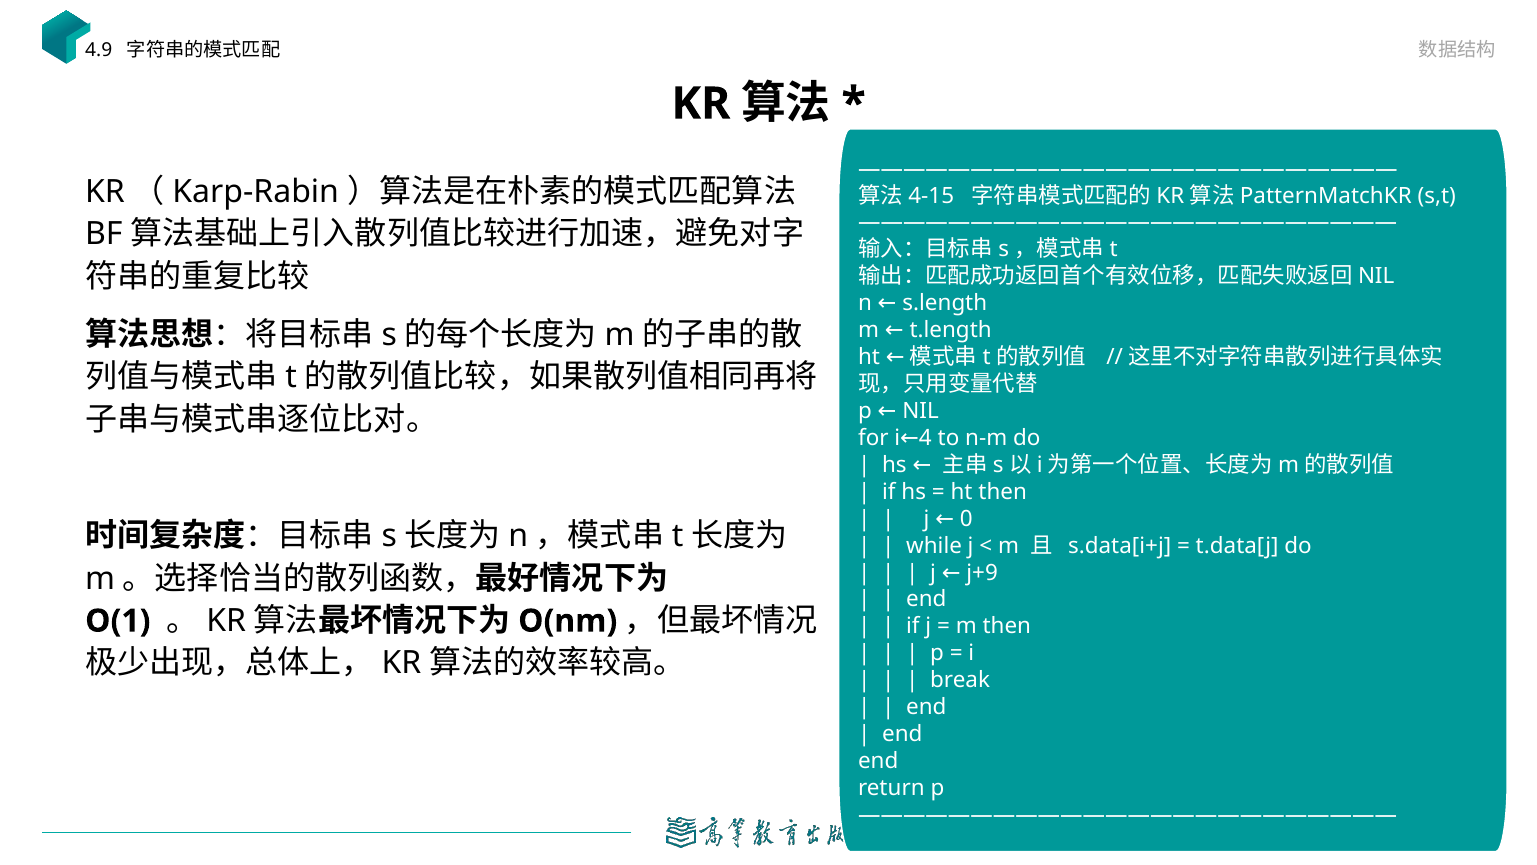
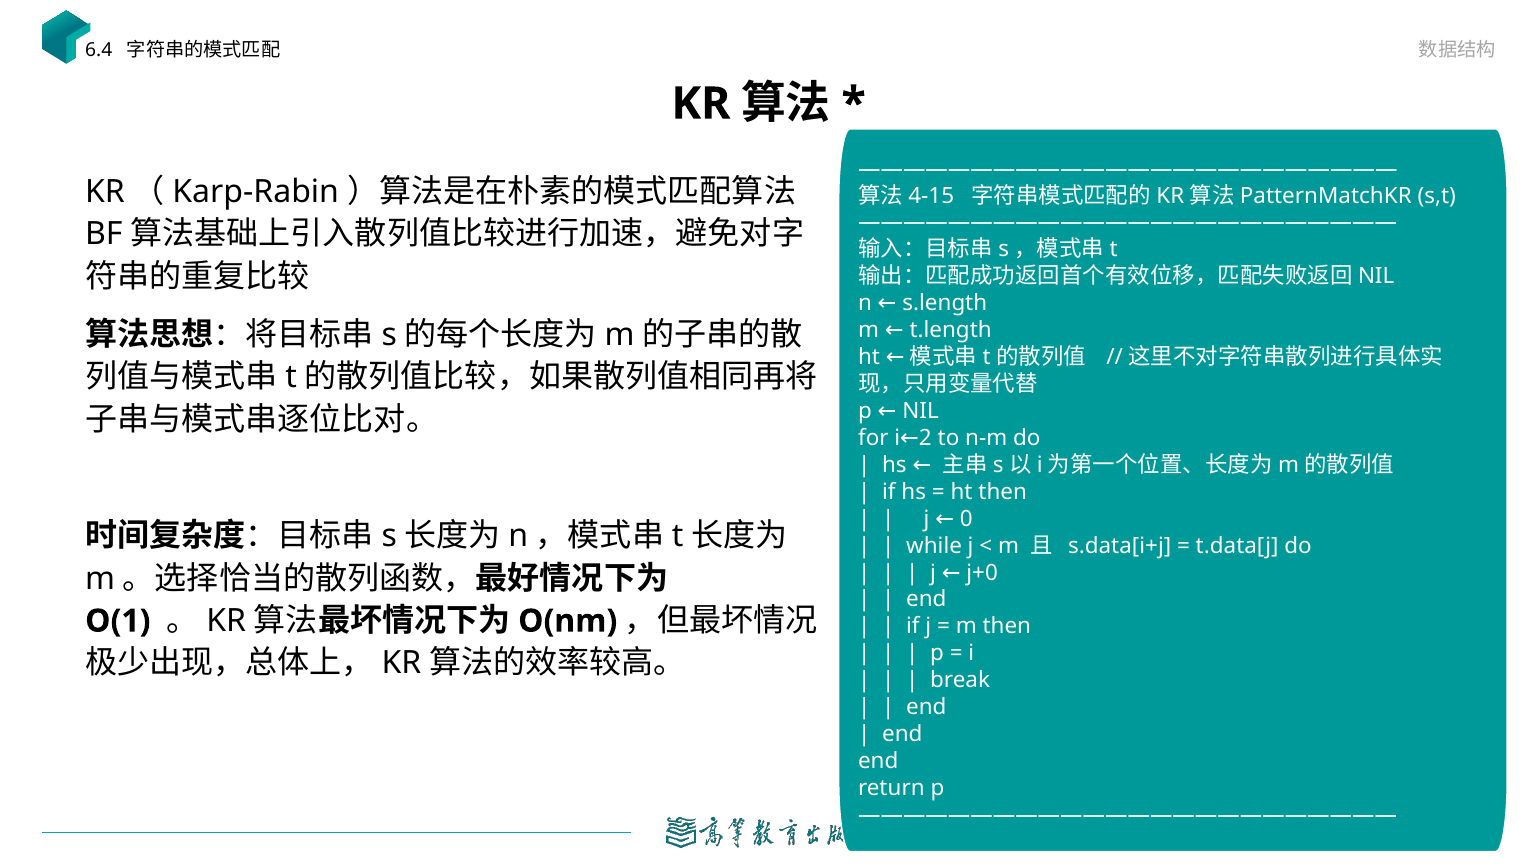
4.9: 4.9 -> 6.4
4: 4 -> 2
j+9: j+9 -> j+0
